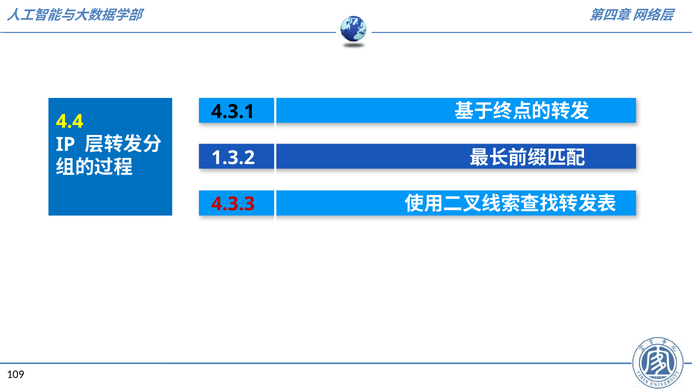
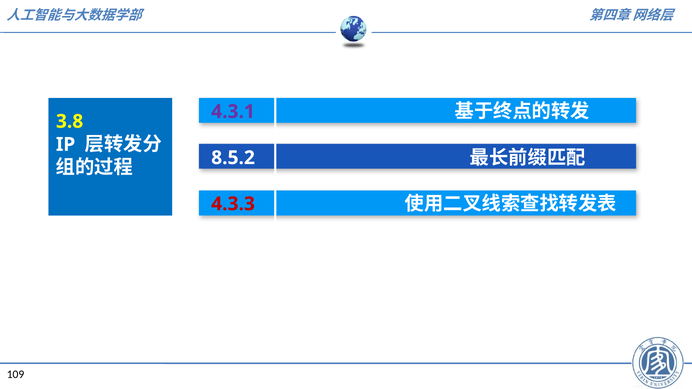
4.3.1 colour: black -> purple
4.4: 4.4 -> 3.8
1.3.2: 1.3.2 -> 8.5.2
